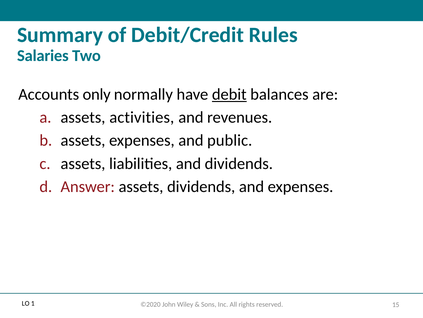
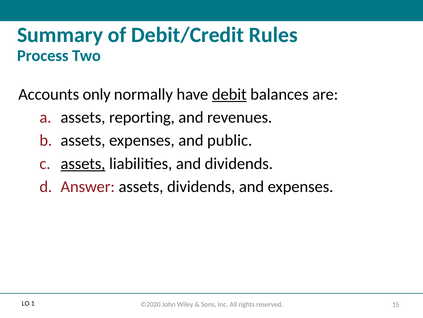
Salaries: Salaries -> Process
activities: activities -> reporting
assets at (83, 163) underline: none -> present
